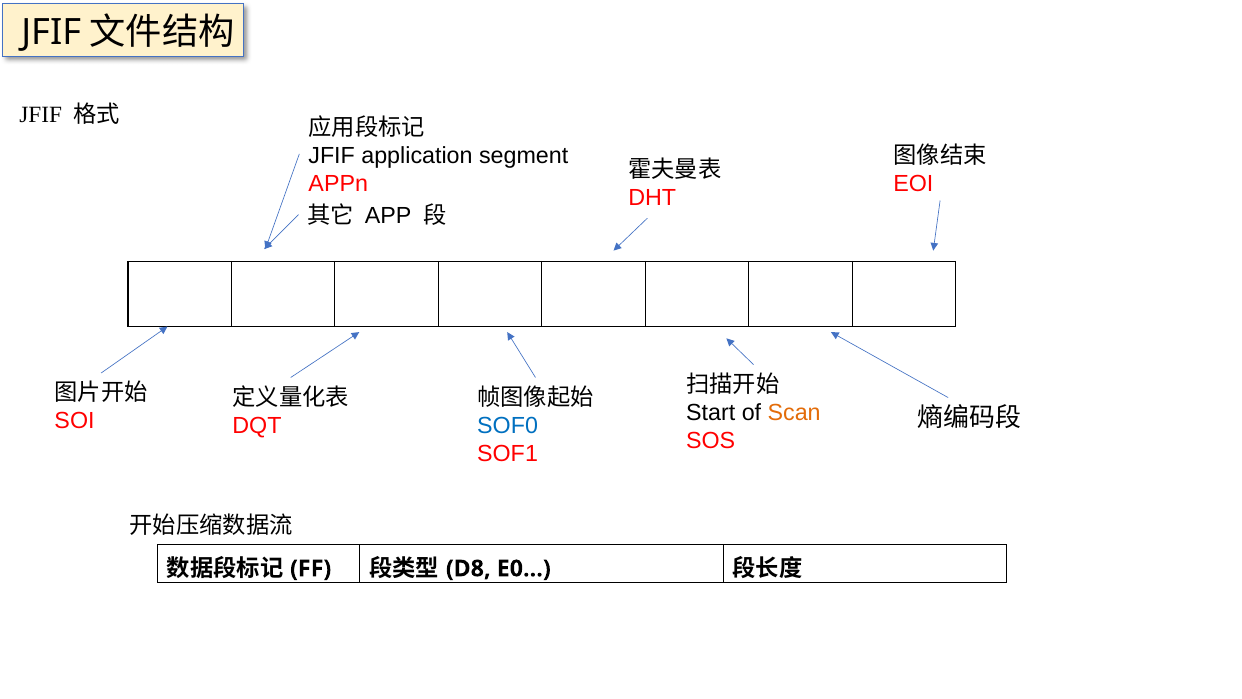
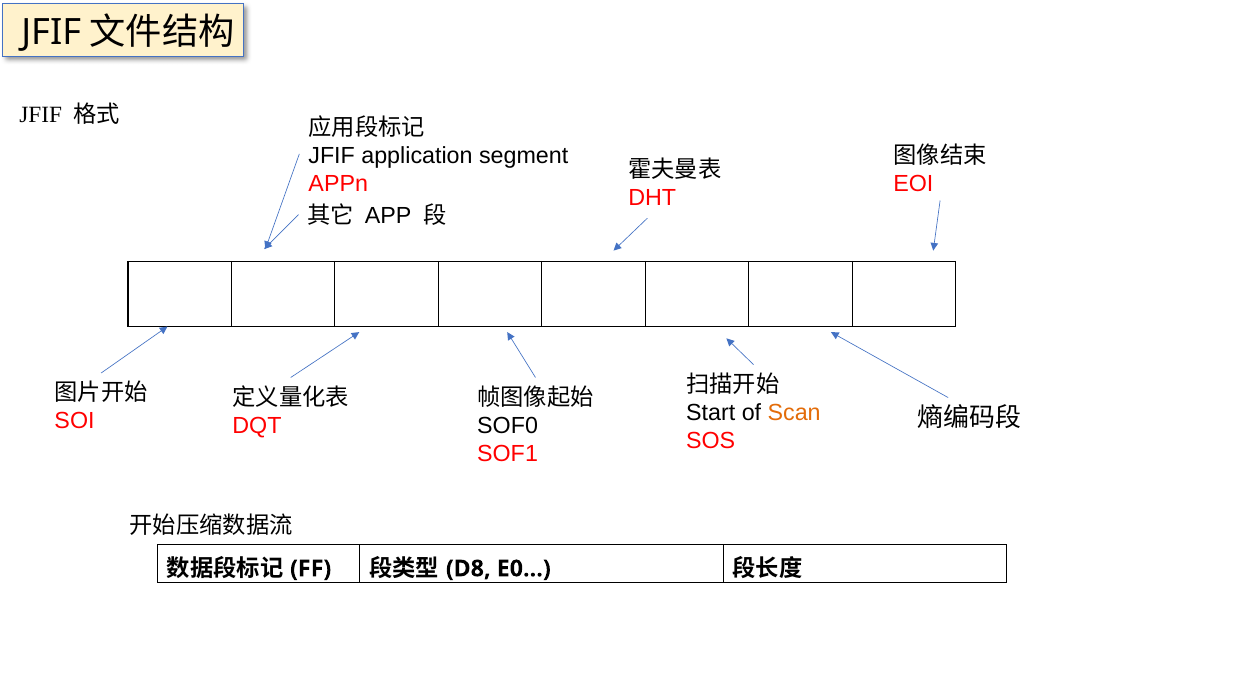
SOF0 colour: blue -> black
